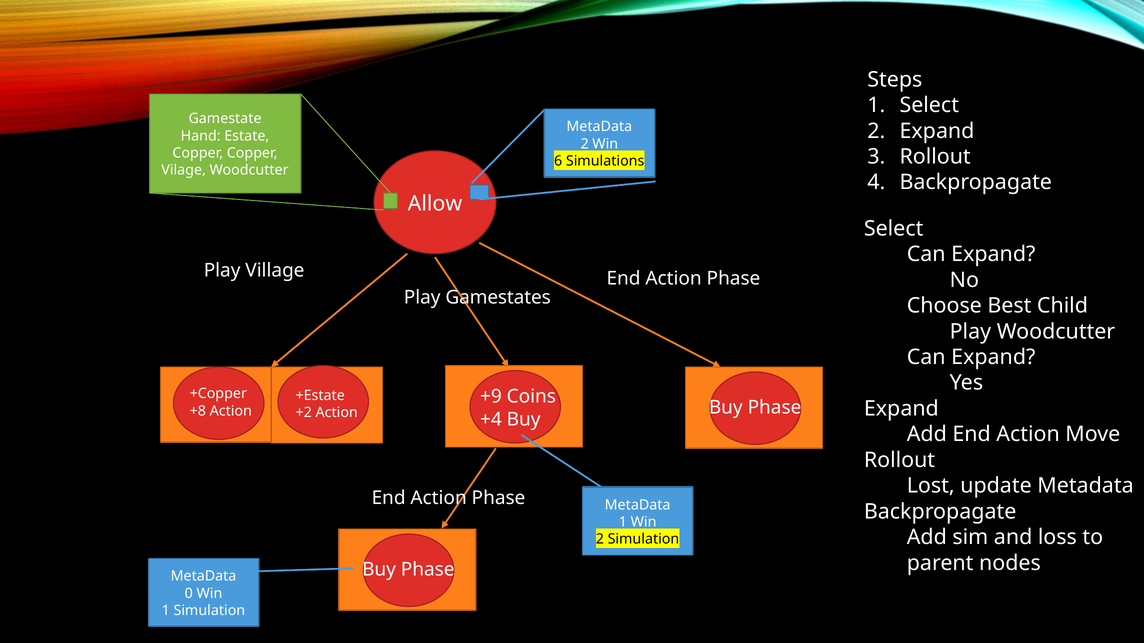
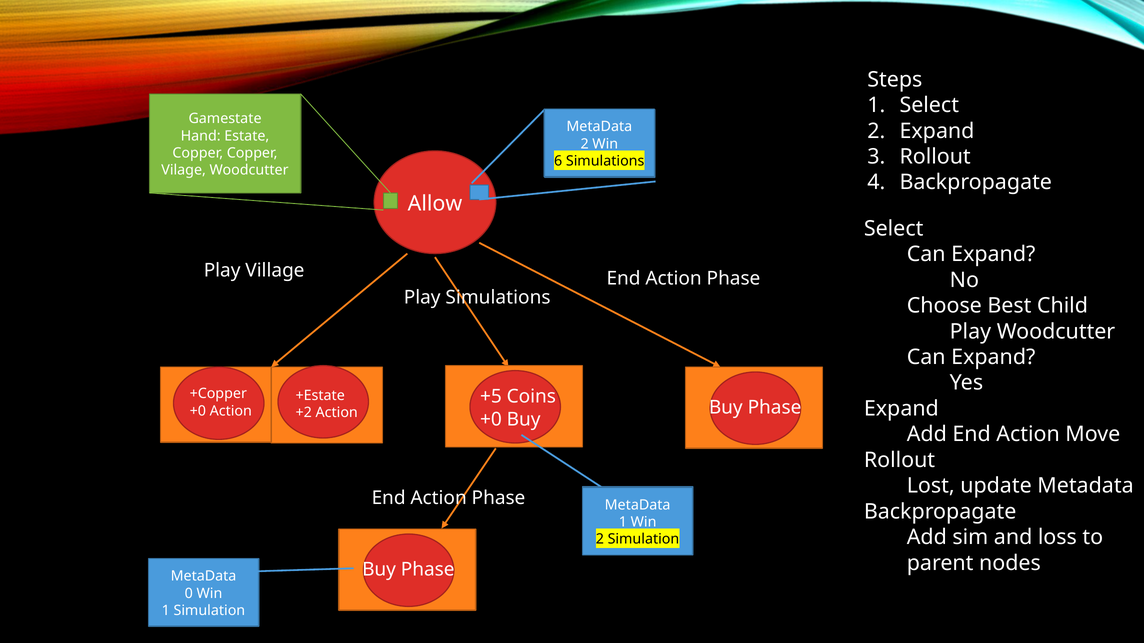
Play Gamestates: Gamestates -> Simulations
+9: +9 -> +5
+8 at (198, 411): +8 -> +0
+4 at (491, 420): +4 -> +0
